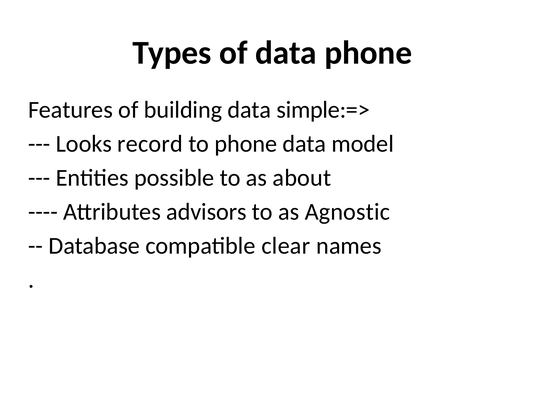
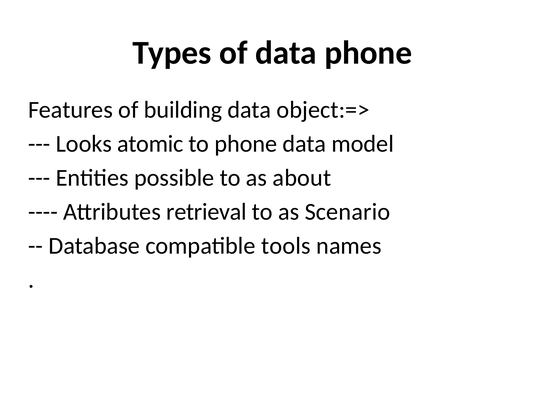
simple:=>: simple:=> -> object:=>
record: record -> atomic
advisors: advisors -> retrieval
Agnostic: Agnostic -> Scenario
clear: clear -> tools
